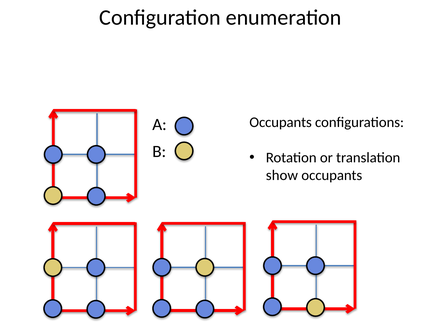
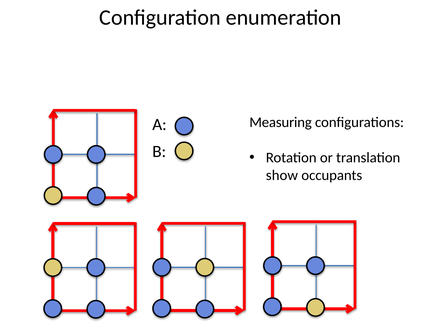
Occupants at (281, 122): Occupants -> Measuring
